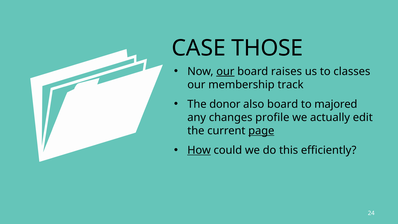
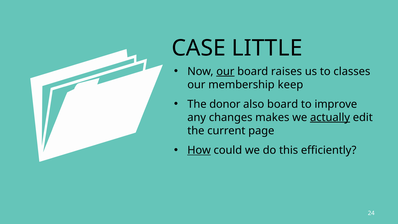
THOSE: THOSE -> LITTLE
track: track -> keep
majored: majored -> improve
profile: profile -> makes
actually underline: none -> present
page underline: present -> none
